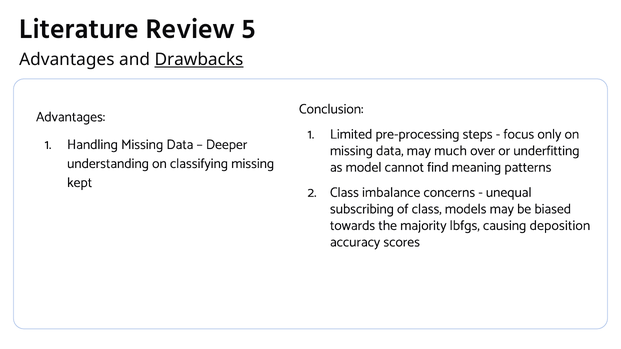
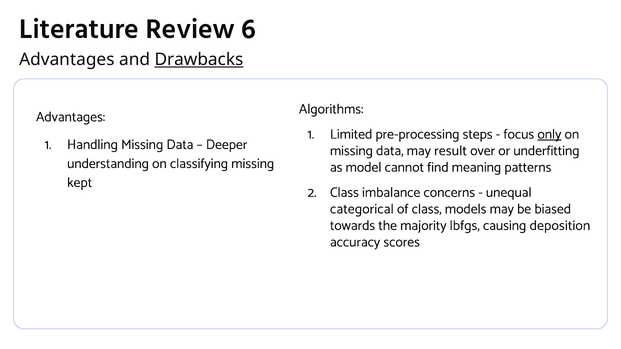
5: 5 -> 6
Conclusion: Conclusion -> Algorithms
only underline: none -> present
much: much -> result
subscribing: subscribing -> categorical
